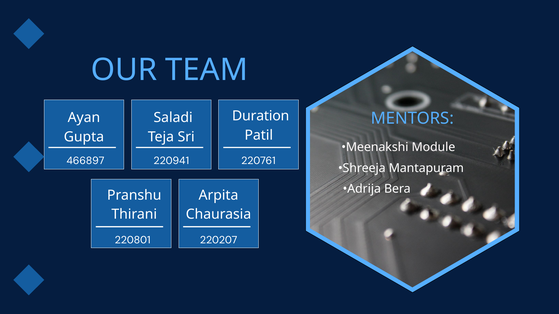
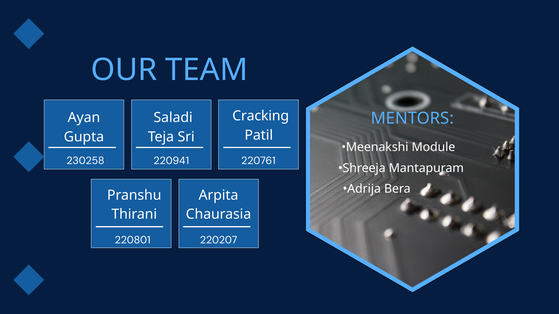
Duration: Duration -> Cracking
466897: 466897 -> 230258
